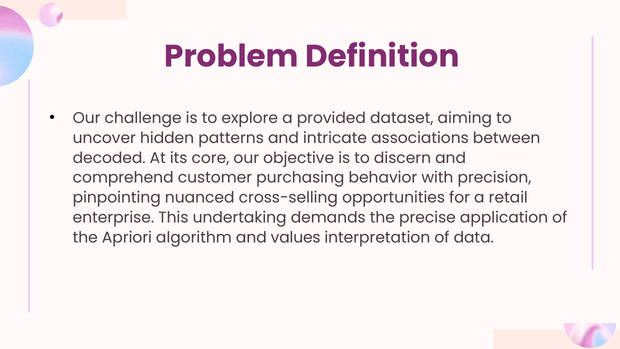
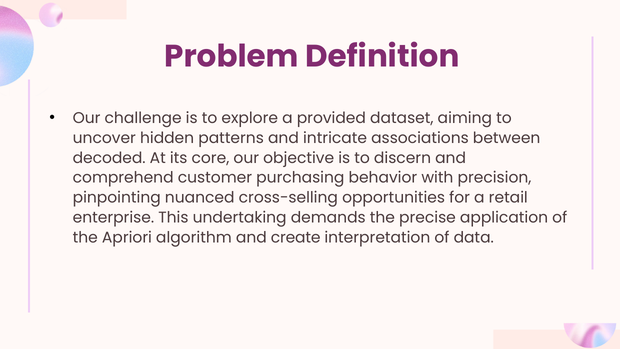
values: values -> create
